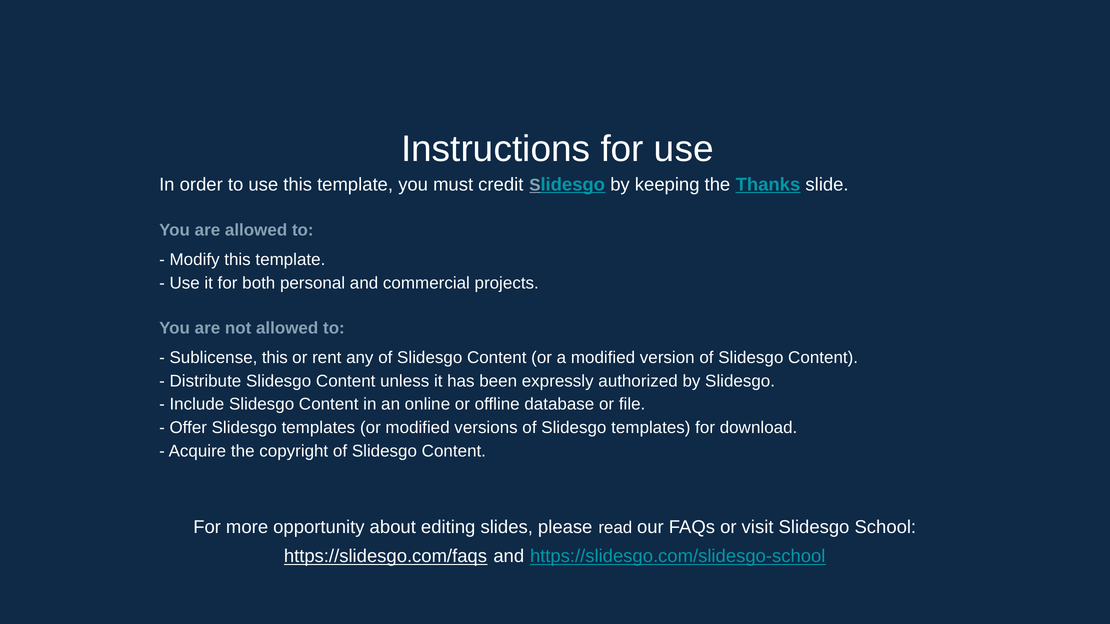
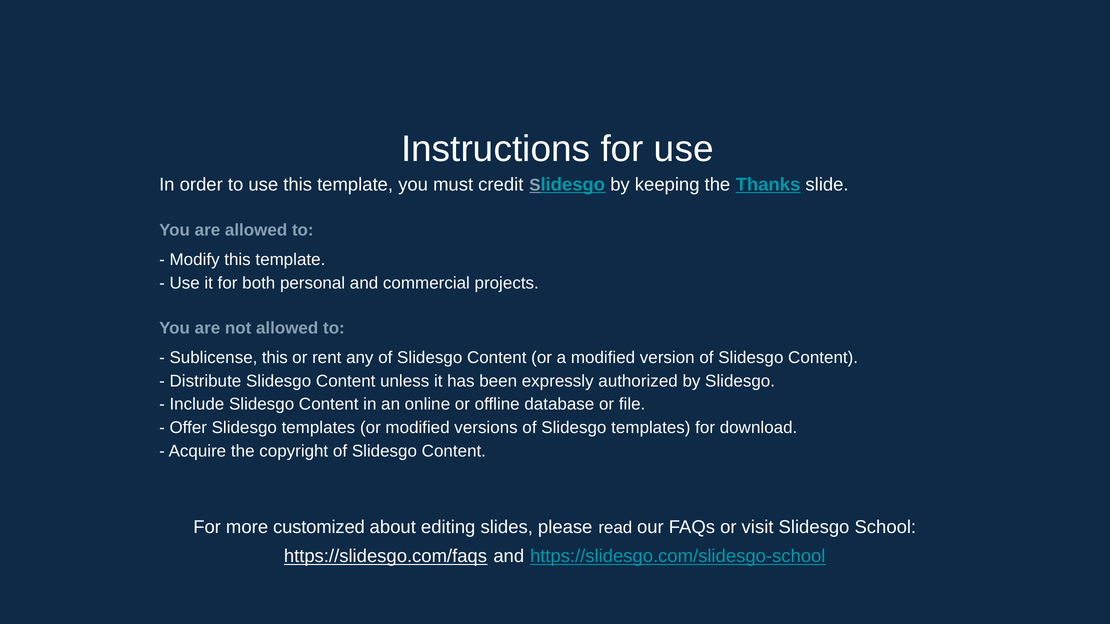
opportunity: opportunity -> customized
